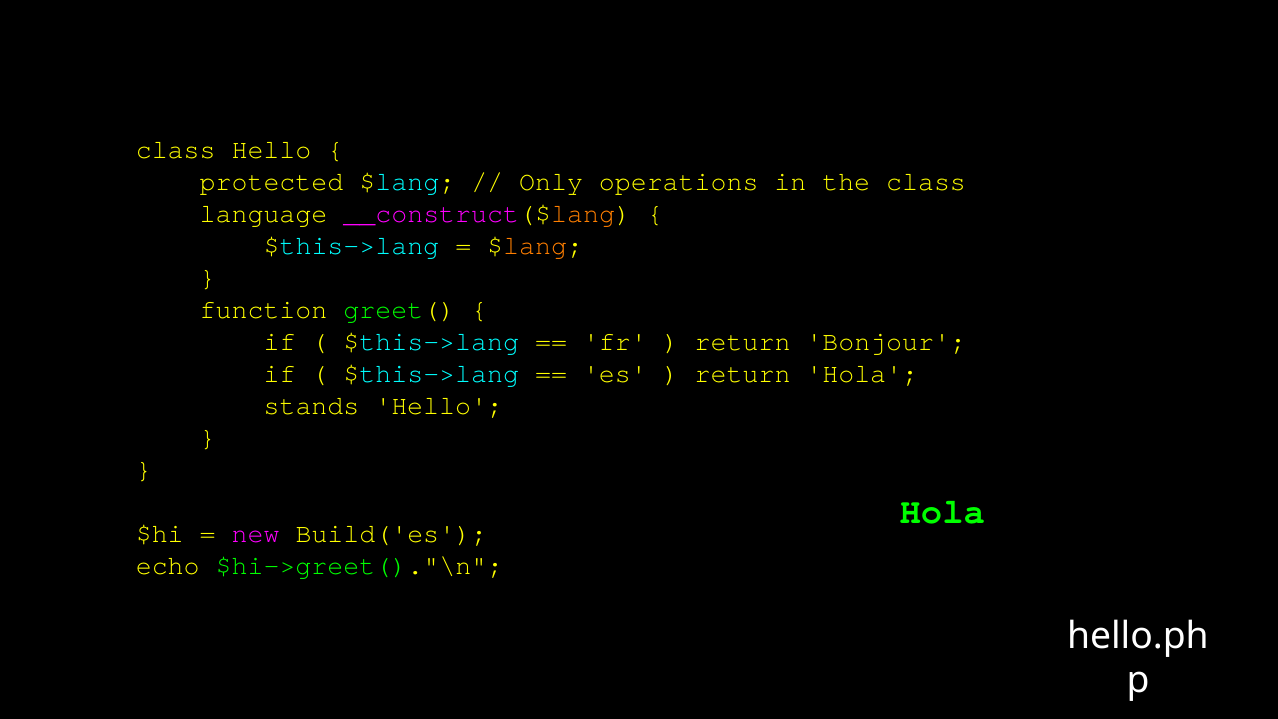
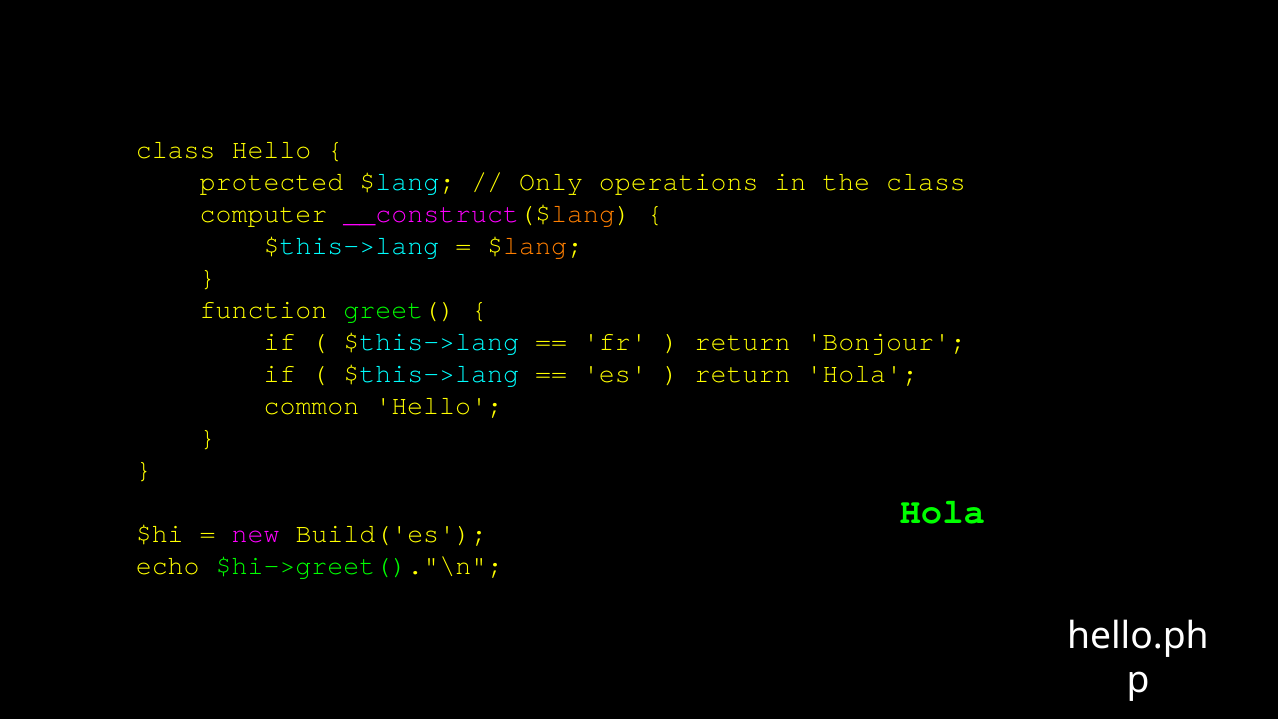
language: language -> computer
stands: stands -> common
